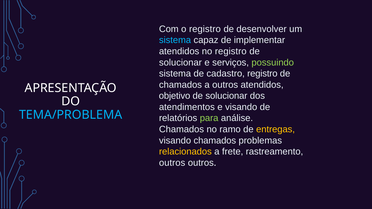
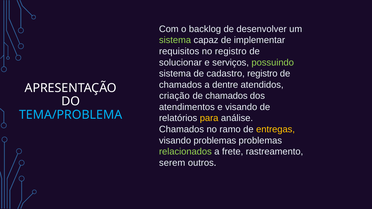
o registro: registro -> backlog
sistema at (175, 40) colour: light blue -> light green
atendidos at (179, 51): atendidos -> requisitos
a outros: outros -> dentre
objetivo: objetivo -> criação
solucionar at (226, 96): solucionar -> chamados
para colour: light green -> yellow
visando chamados: chamados -> problemas
relacionados colour: yellow -> light green
outros at (172, 163): outros -> serem
